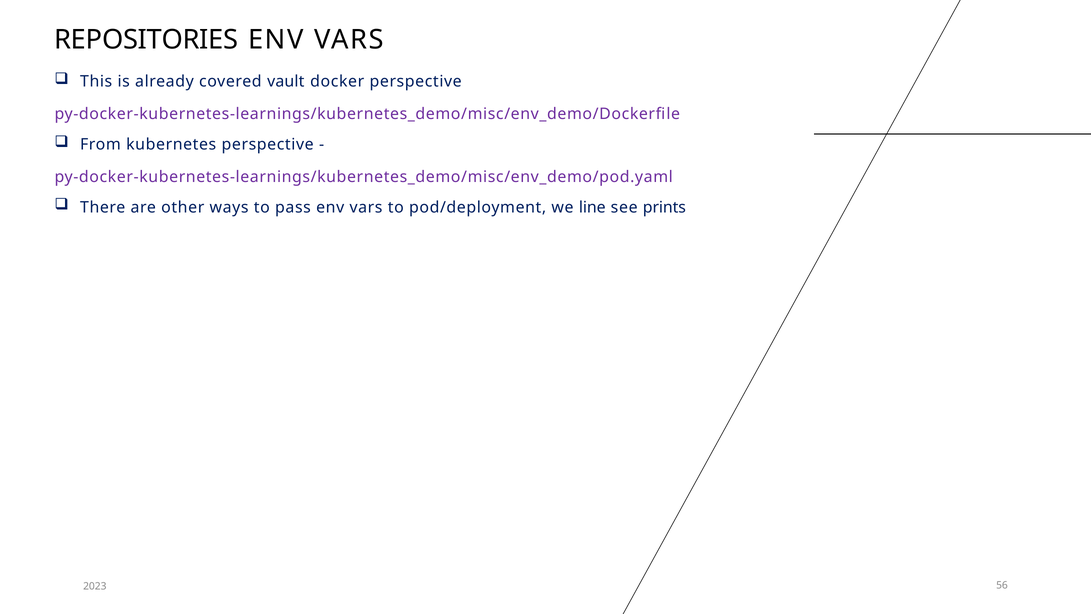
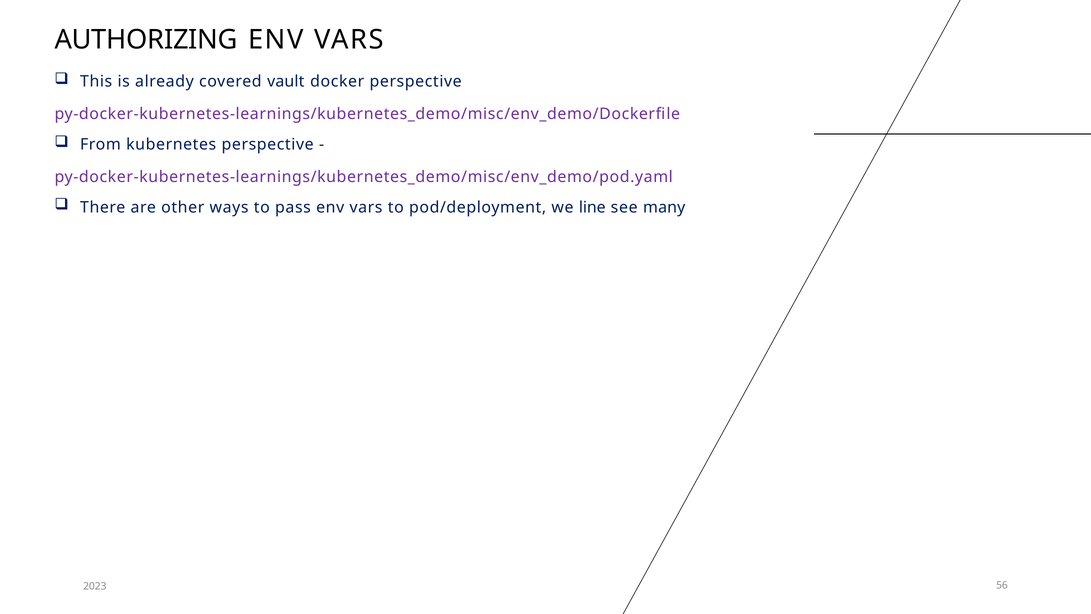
REPOSITORIES: REPOSITORIES -> AUTHORIZING
prints: prints -> many
